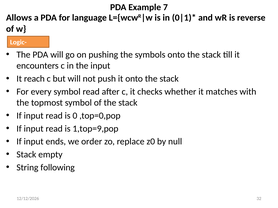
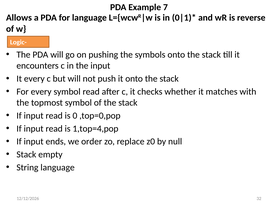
It reach: reach -> every
1,top=9,pop: 1,top=9,pop -> 1,top=4,pop
String following: following -> language
